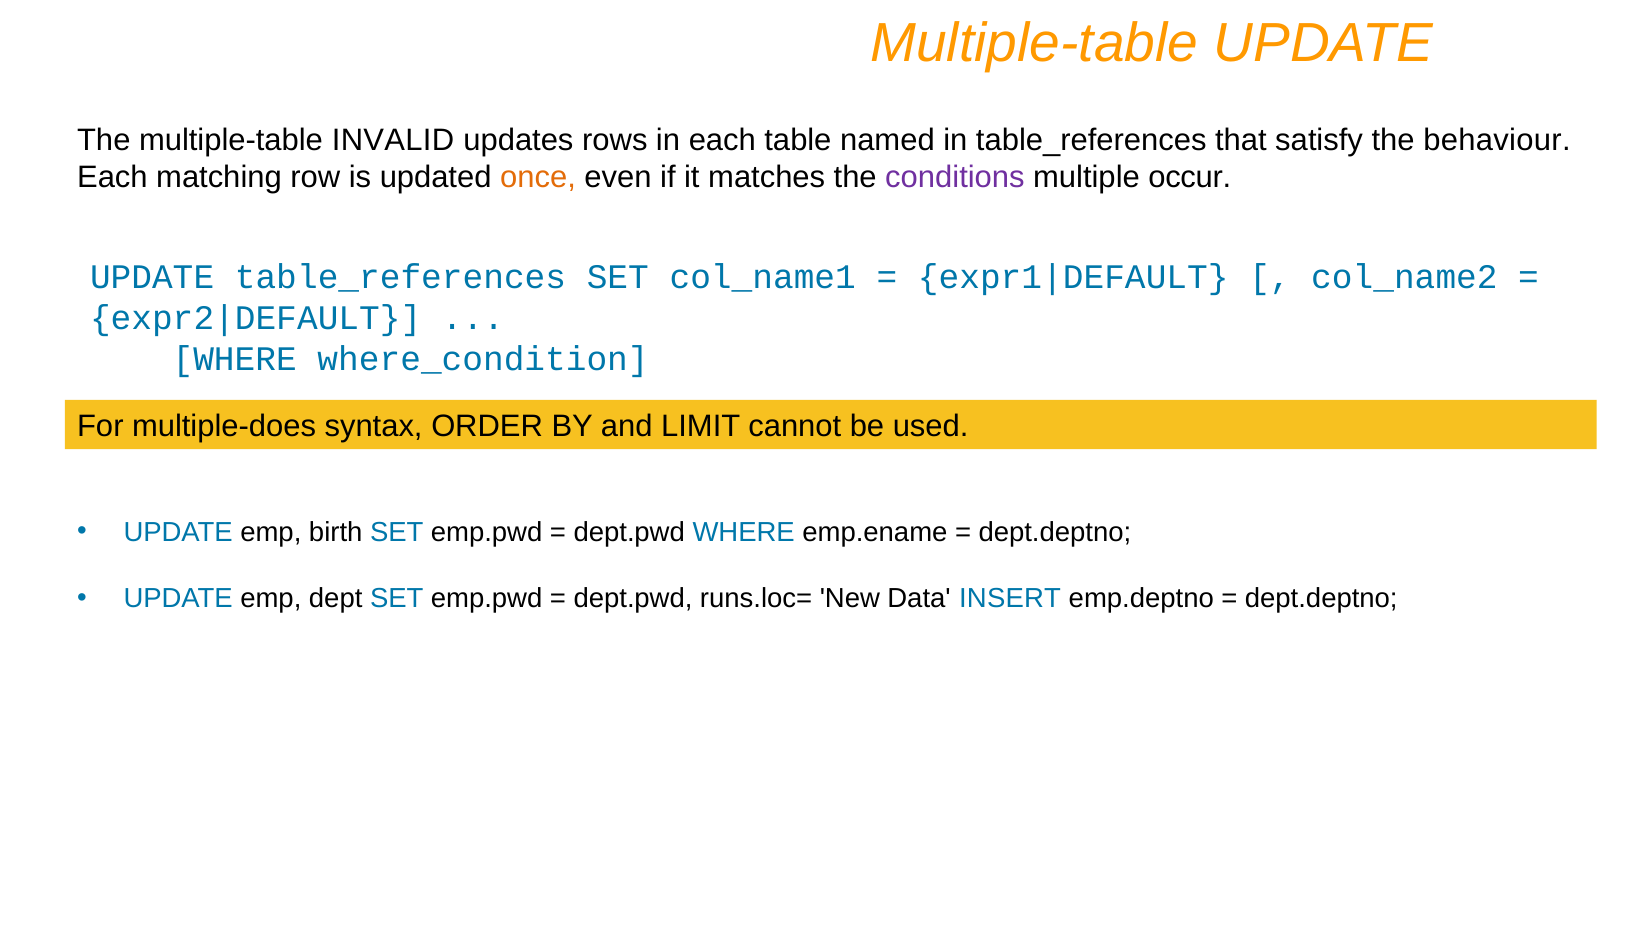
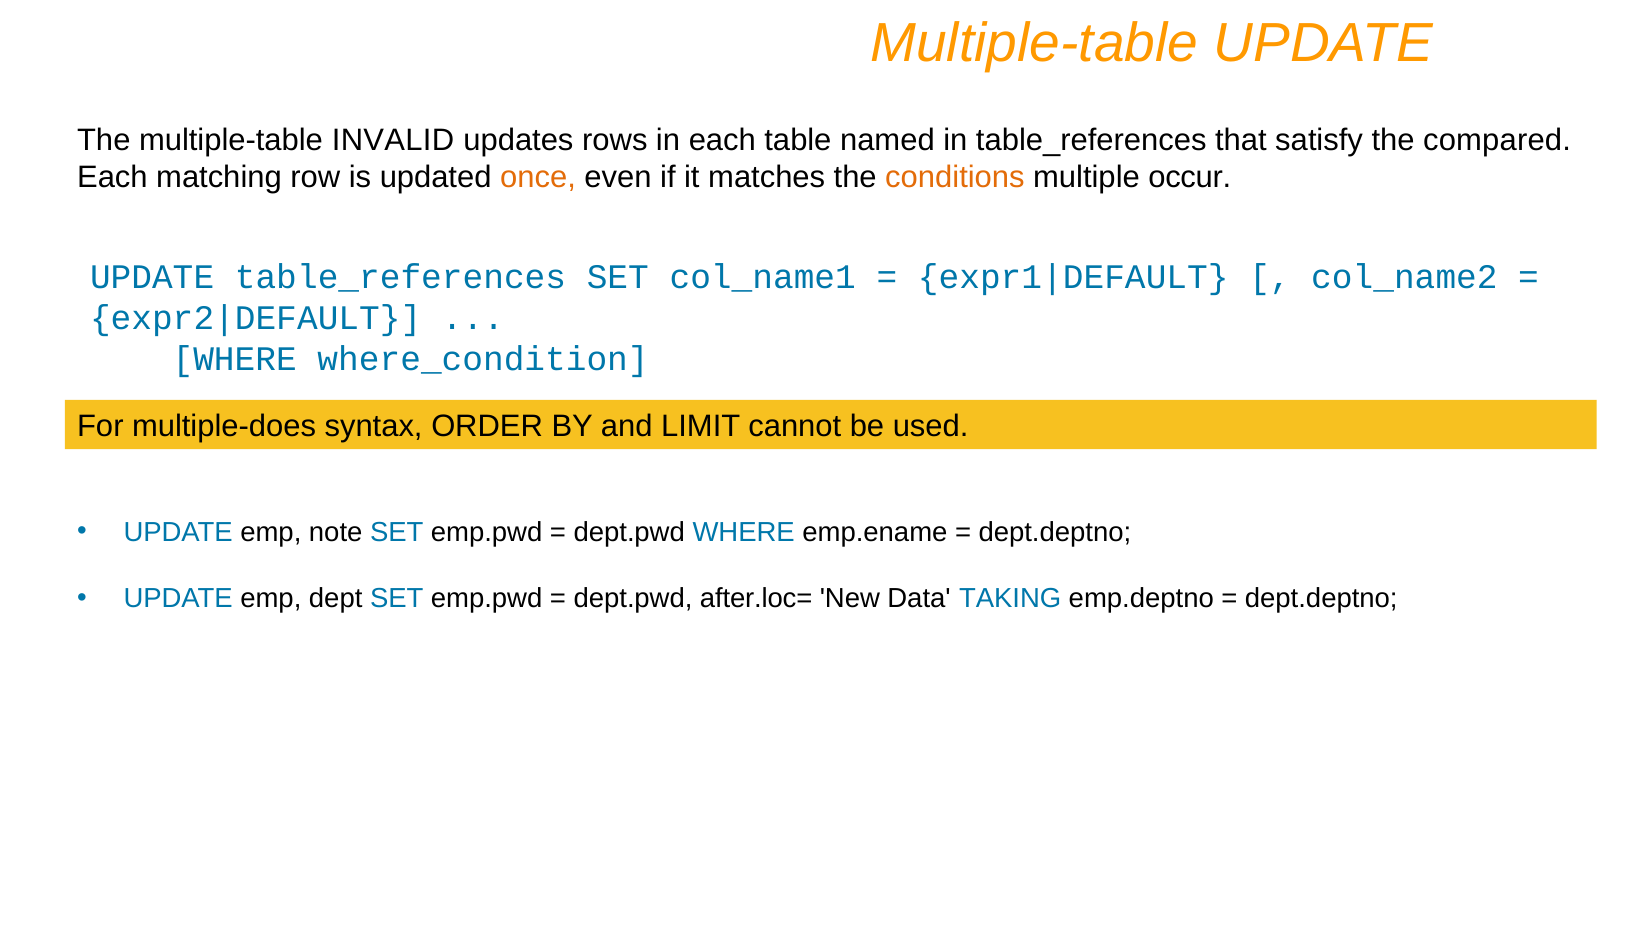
behaviour: behaviour -> compared
conditions colour: purple -> orange
birth: birth -> note
runs.loc=: runs.loc= -> after.loc=
INSERT: INSERT -> TAKING
